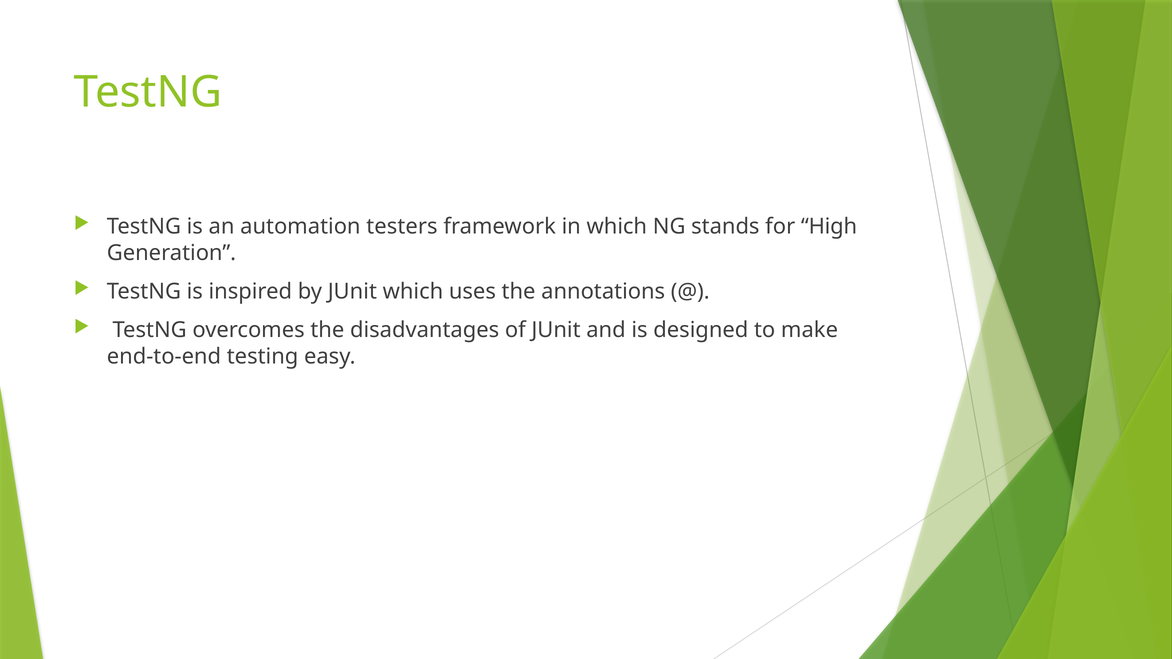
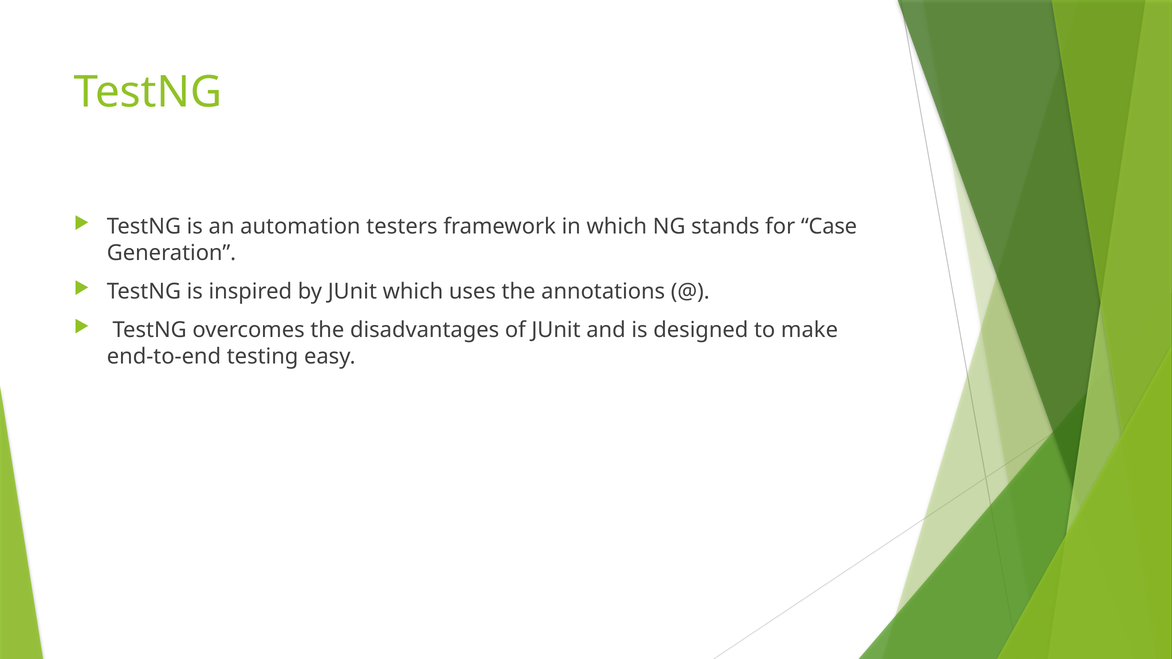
High: High -> Case
